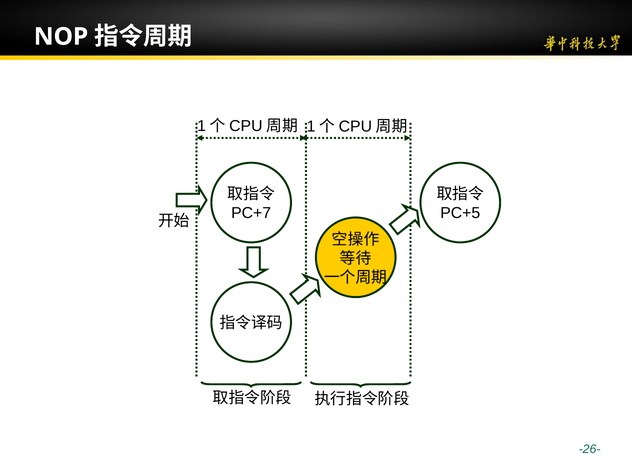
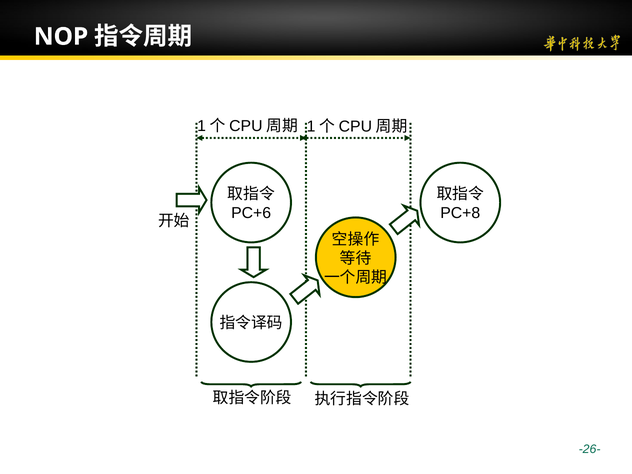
PC+7: PC+7 -> PC+6
PC+5: PC+5 -> PC+8
